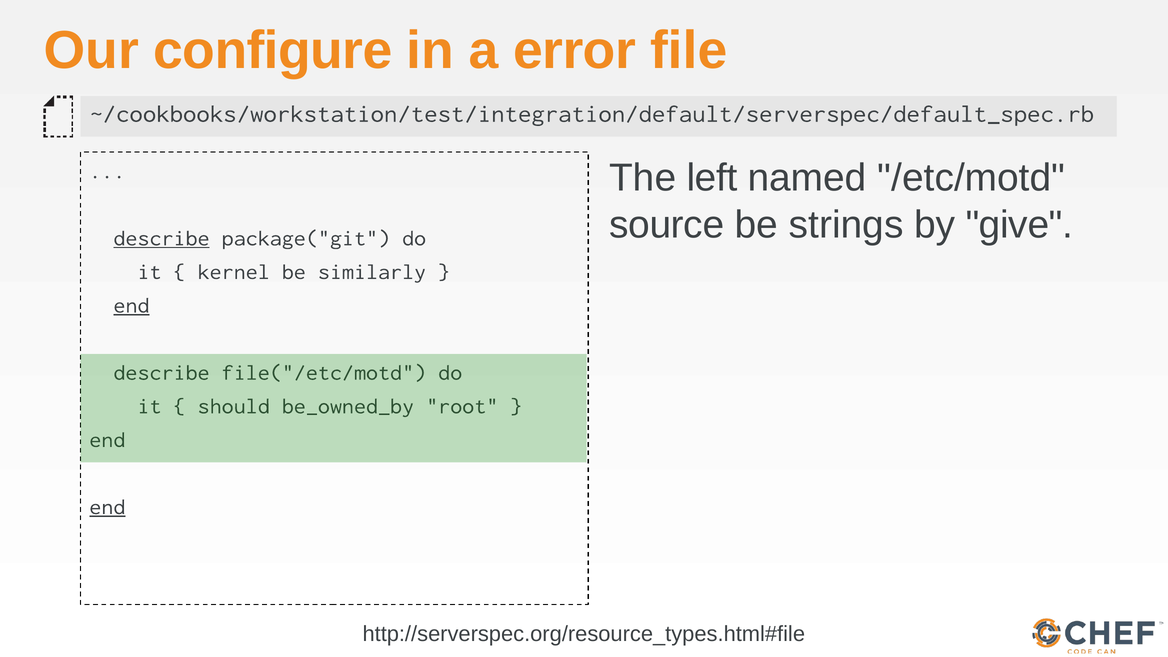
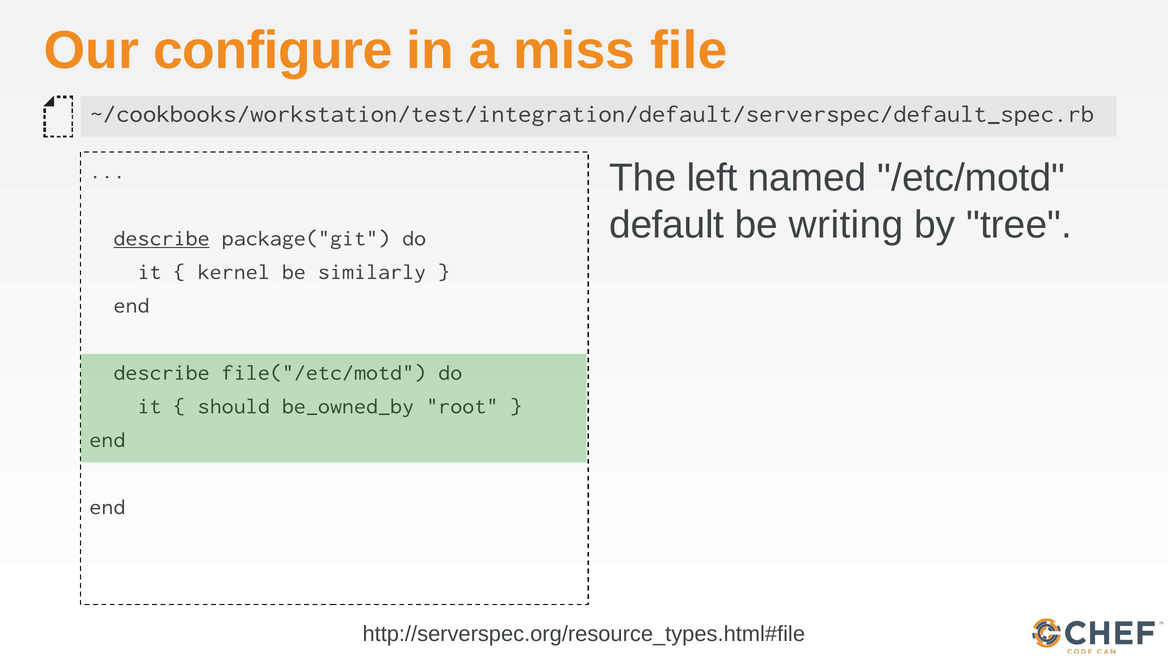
error: error -> miss
source: source -> default
strings: strings -> writing
give: give -> tree
end at (131, 305) underline: present -> none
end at (107, 507) underline: present -> none
